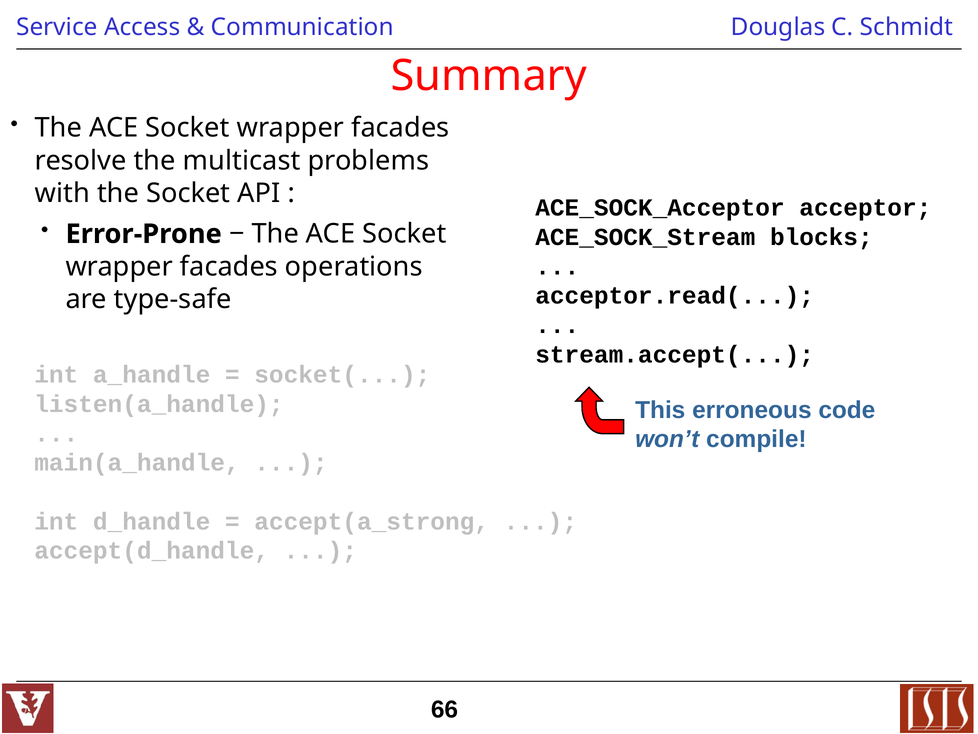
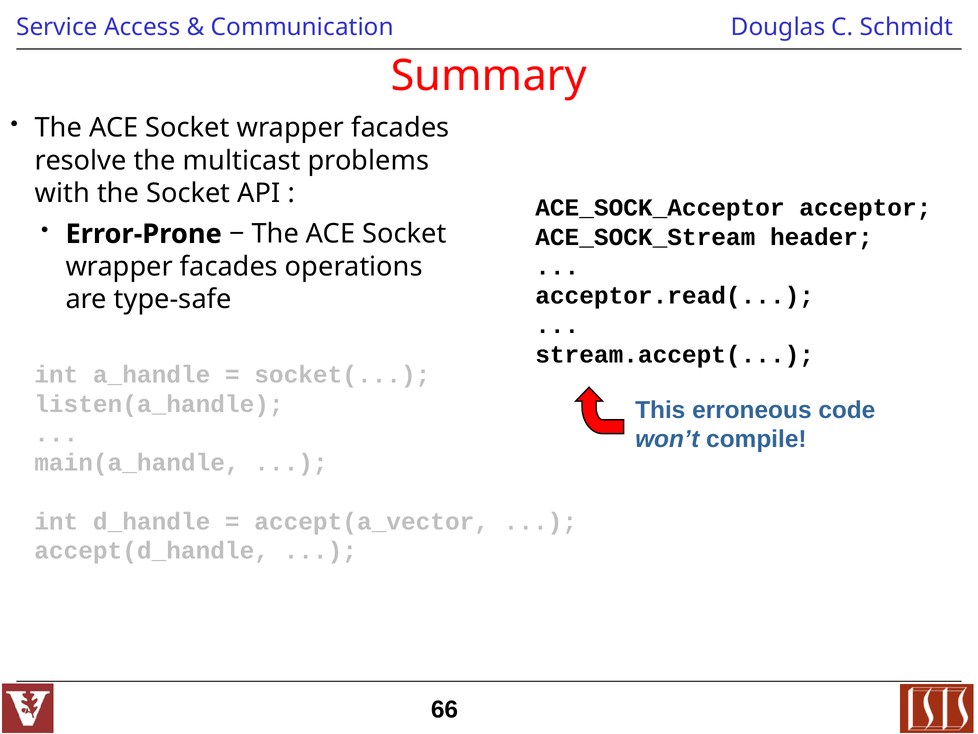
blocks: blocks -> header
accept(a_strong: accept(a_strong -> accept(a_vector
